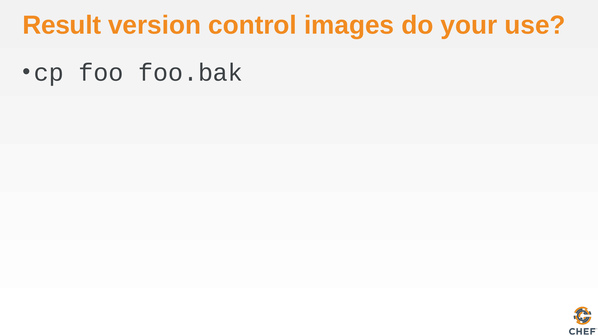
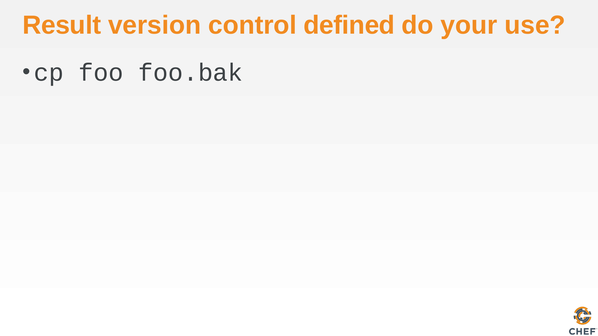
images: images -> defined
